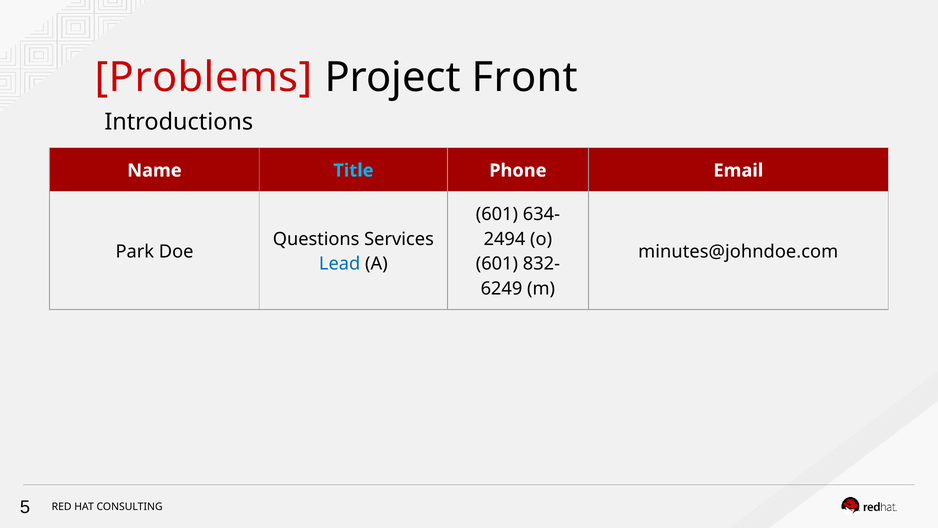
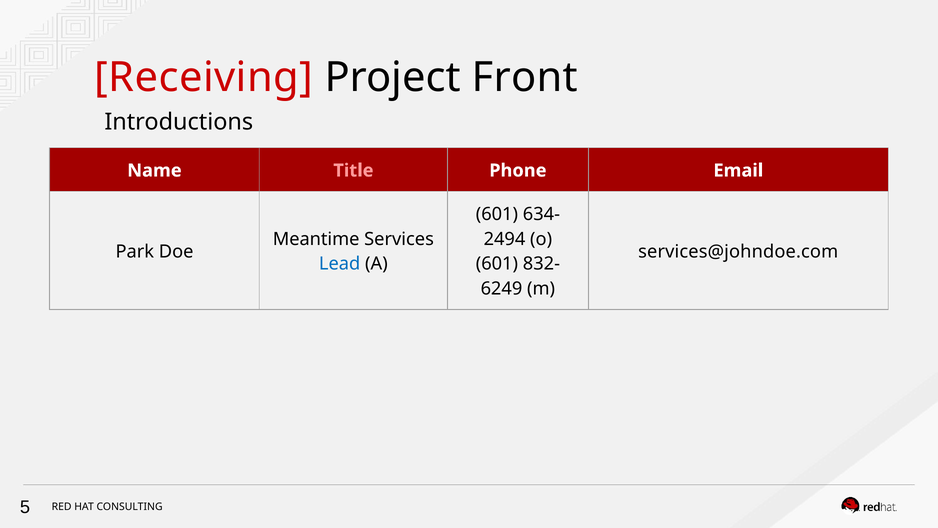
Problems: Problems -> Receiving
Title colour: light blue -> pink
Questions: Questions -> Meantime
minutes@johndoe.com: minutes@johndoe.com -> services@johndoe.com
